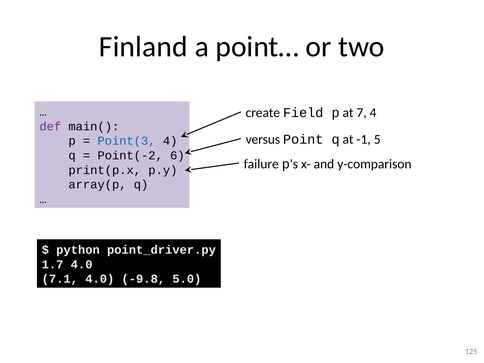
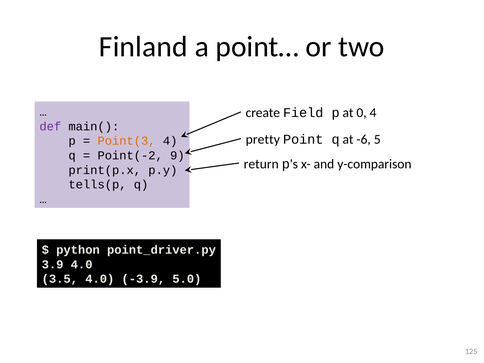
7: 7 -> 0
versus: versus -> pretty
-1: -1 -> -6
Point(3 colour: blue -> orange
6: 6 -> 9
failure: failure -> return
array(p: array(p -> tells(p
1.7: 1.7 -> 3.9
7.1: 7.1 -> 3.5
-9.8: -9.8 -> -3.9
